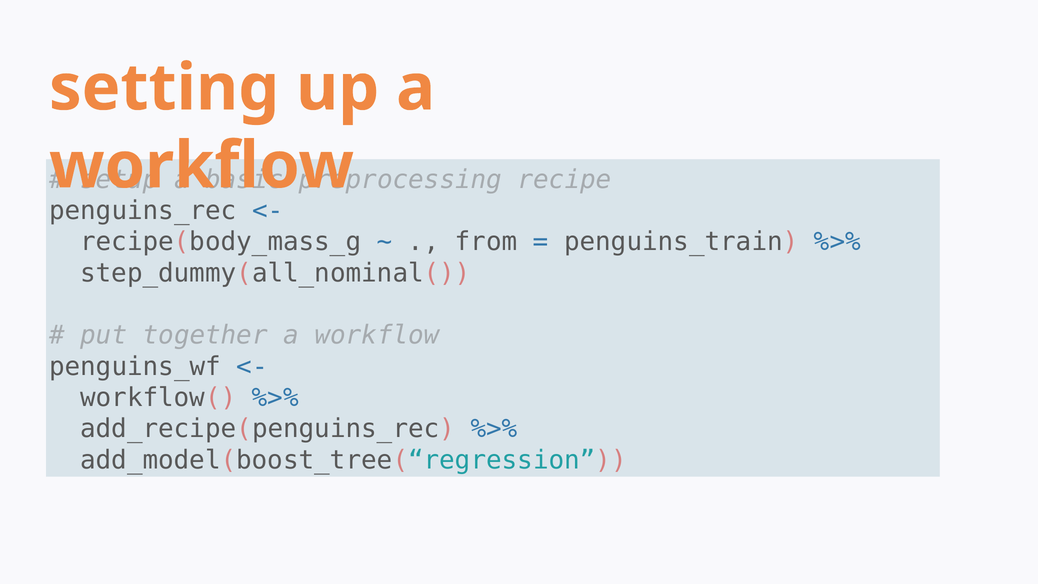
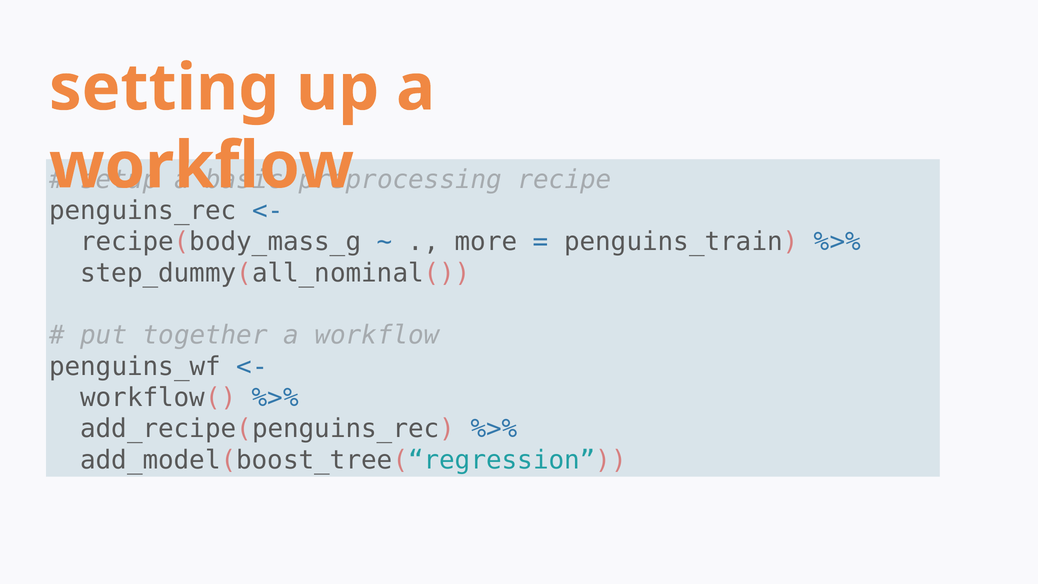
from: from -> more
